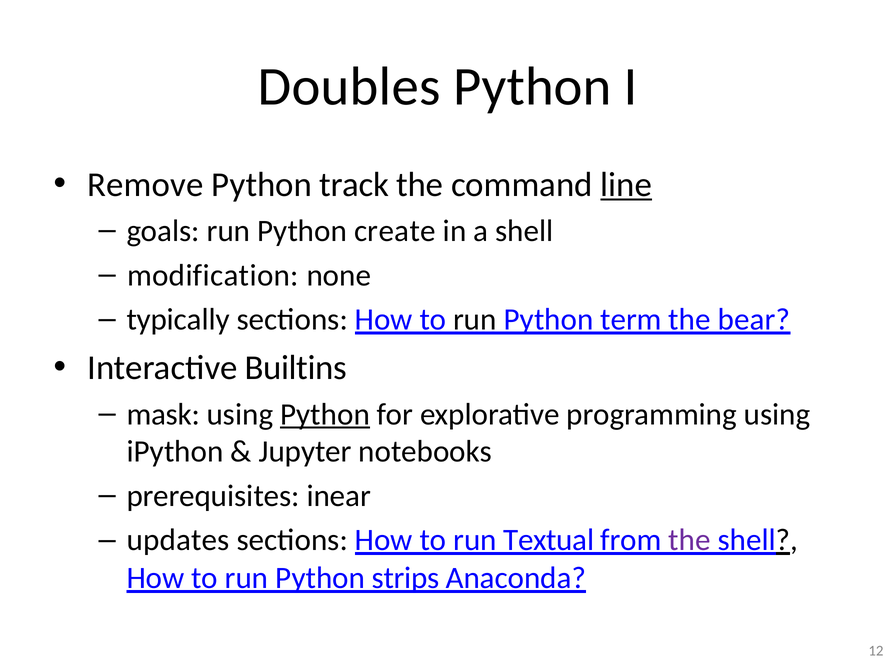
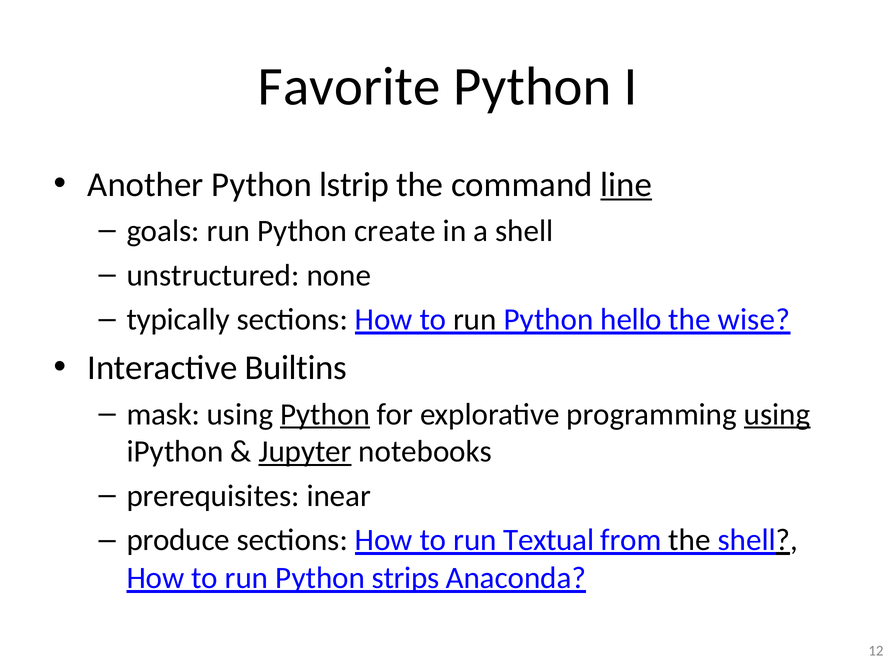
Doubles: Doubles -> Favorite
Remove: Remove -> Another
track: track -> lstrip
modification: modification -> unstructured
term: term -> hello
bear: bear -> wise
using at (777, 414) underline: none -> present
Jupyter underline: none -> present
updates: updates -> produce
the at (690, 540) colour: purple -> black
